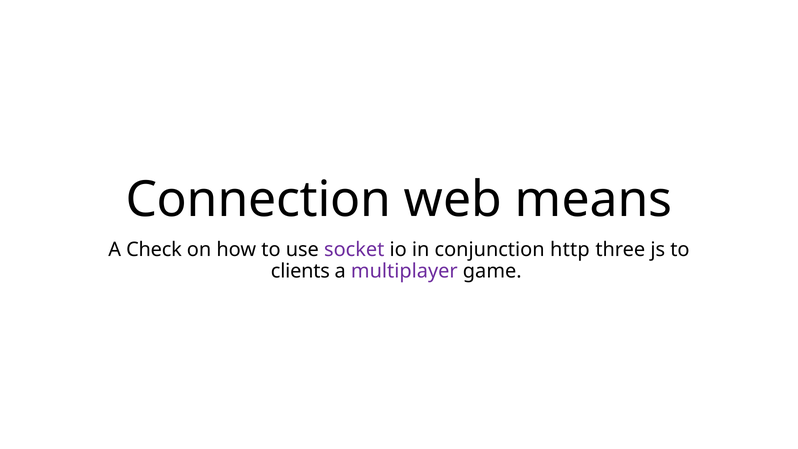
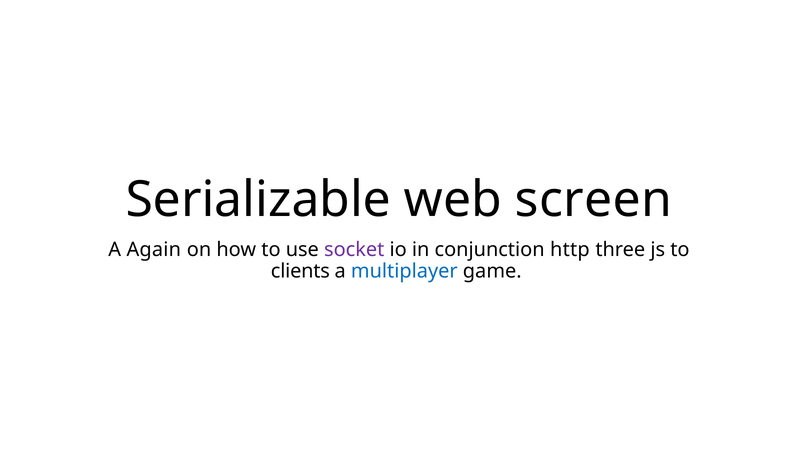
Connection: Connection -> Serializable
means: means -> screen
Check: Check -> Again
multiplayer colour: purple -> blue
